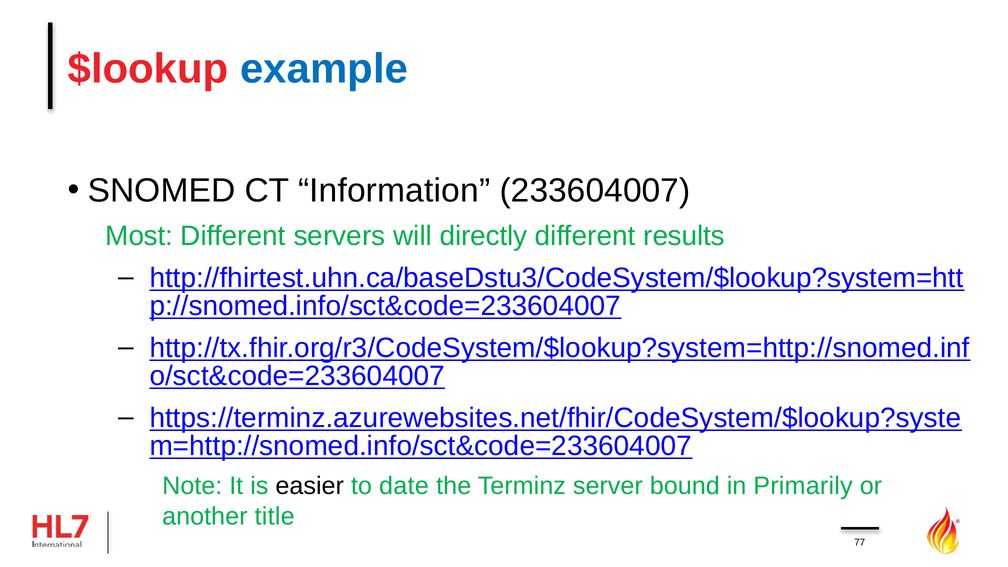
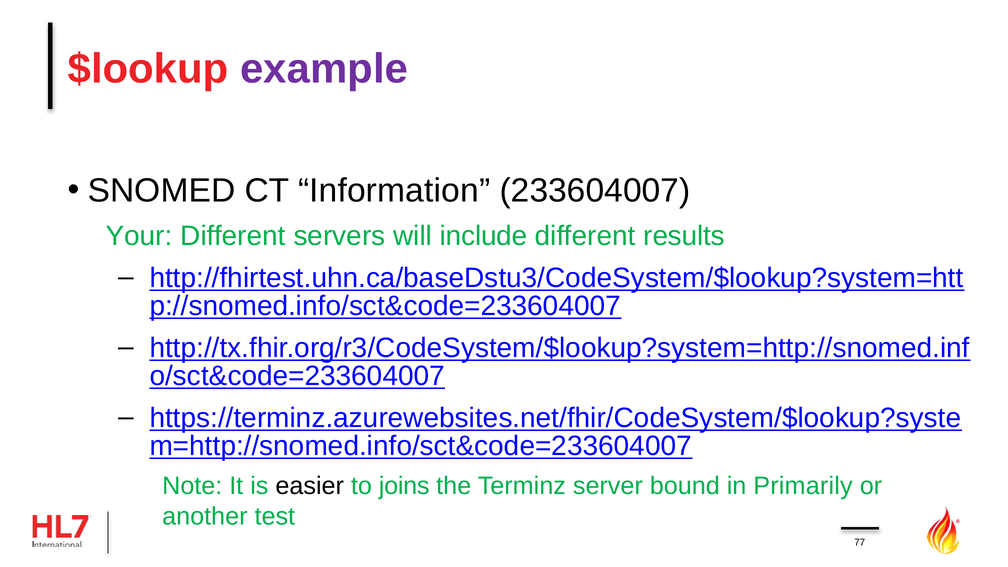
example colour: blue -> purple
Most: Most -> Your
directly: directly -> include
date: date -> joins
title: title -> test
